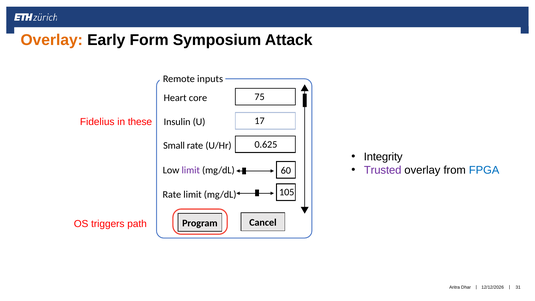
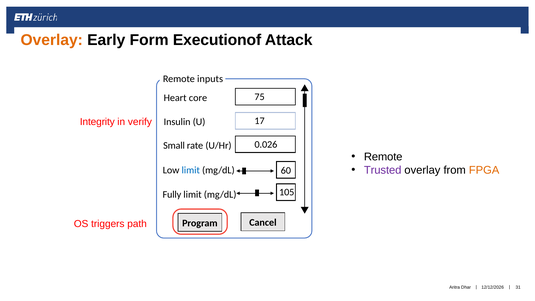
Symposium: Symposium -> Executionof
Fidelius: Fidelius -> Integrity
these: these -> verify
0.625: 0.625 -> 0.026
Integrity at (383, 157): Integrity -> Remote
FPGA colour: blue -> orange
limit at (191, 170) colour: purple -> blue
Rate at (172, 194): Rate -> Fully
